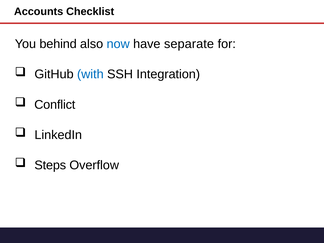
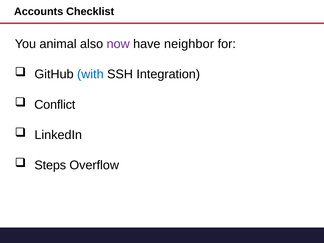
behind: behind -> animal
now colour: blue -> purple
separate: separate -> neighbor
